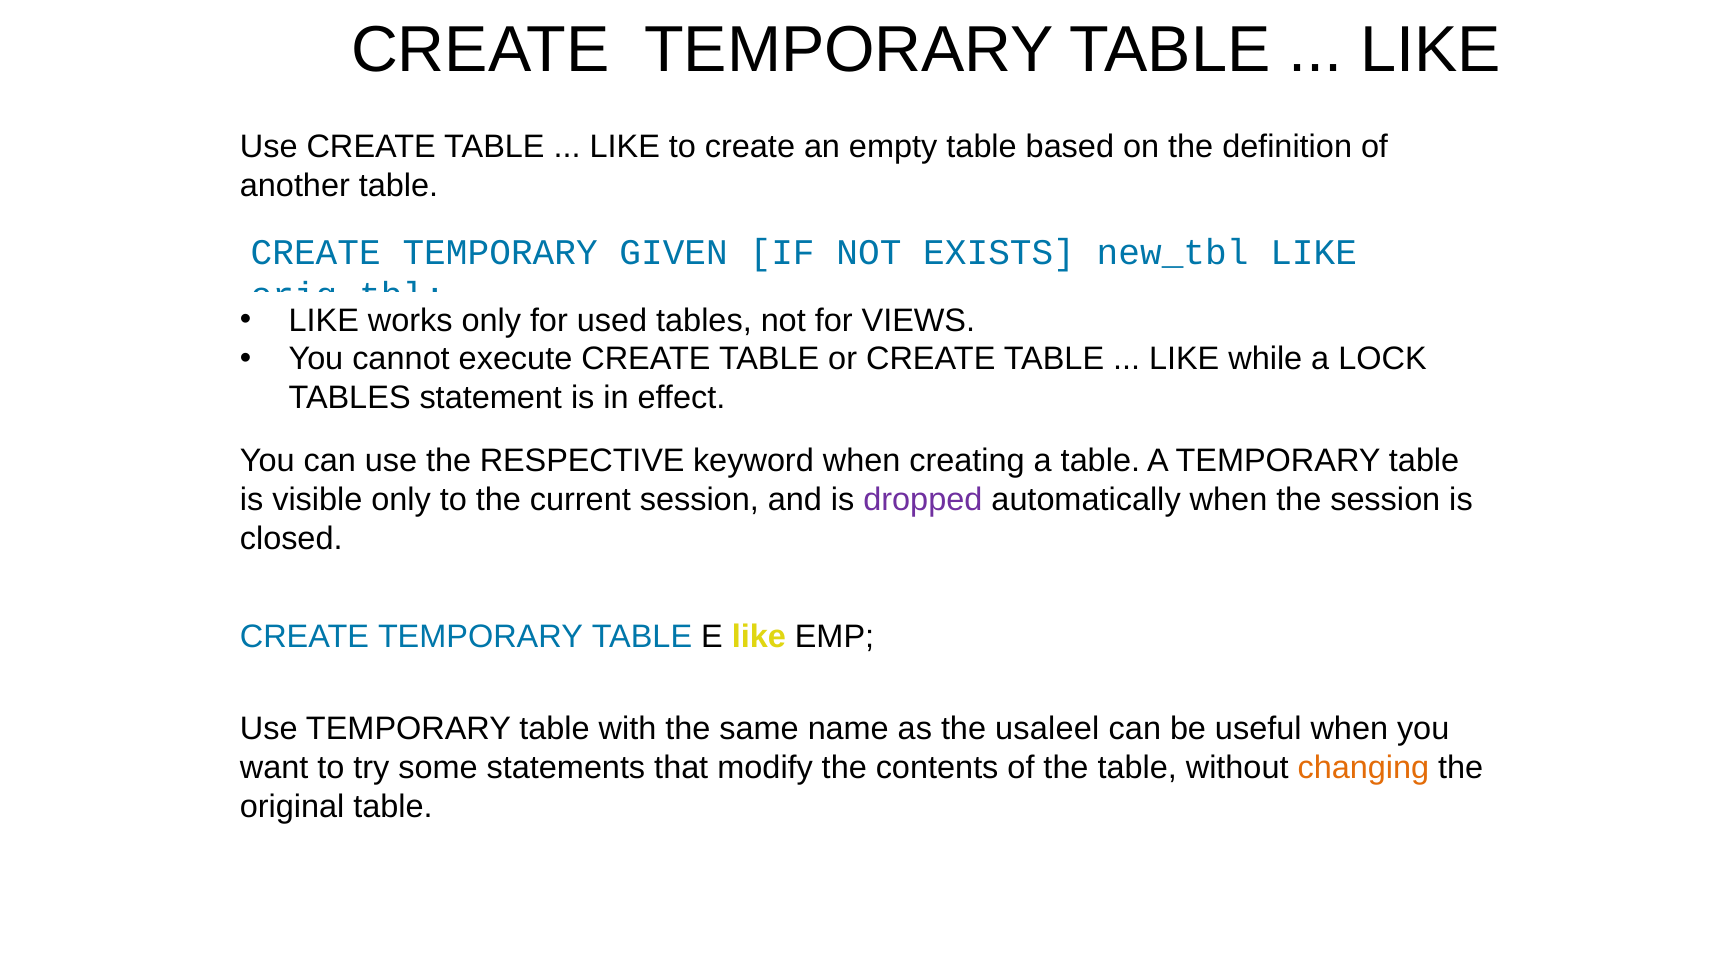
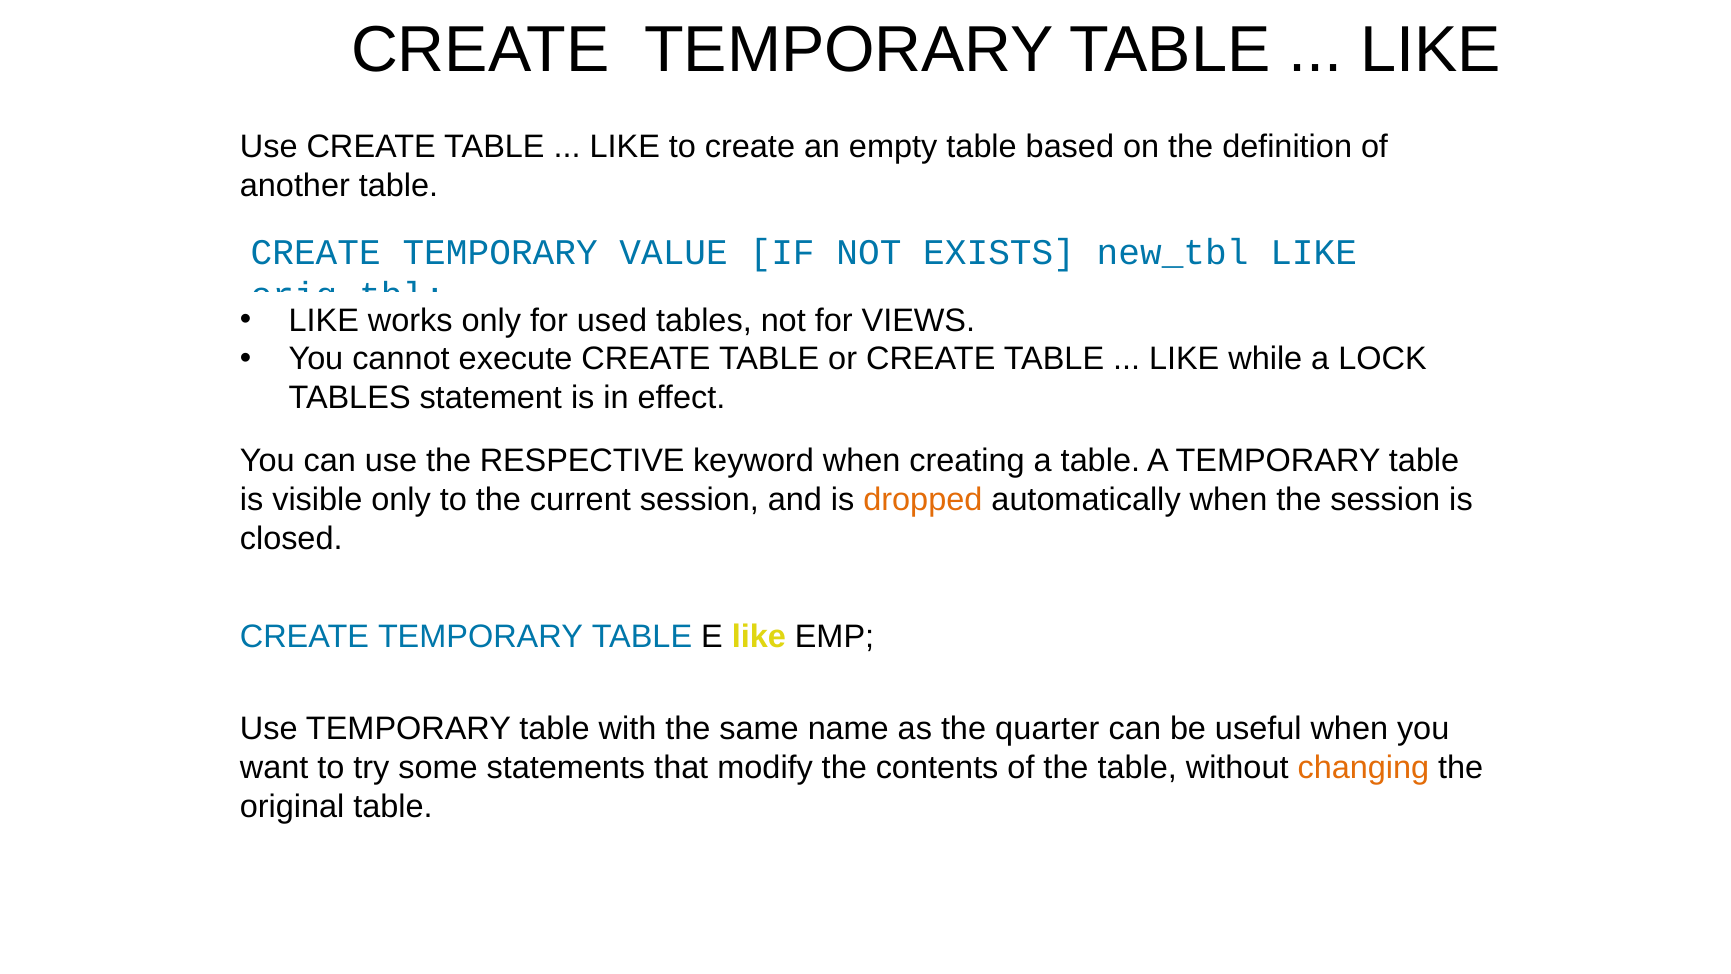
GIVEN: GIVEN -> VALUE
dropped colour: purple -> orange
usaleel: usaleel -> quarter
